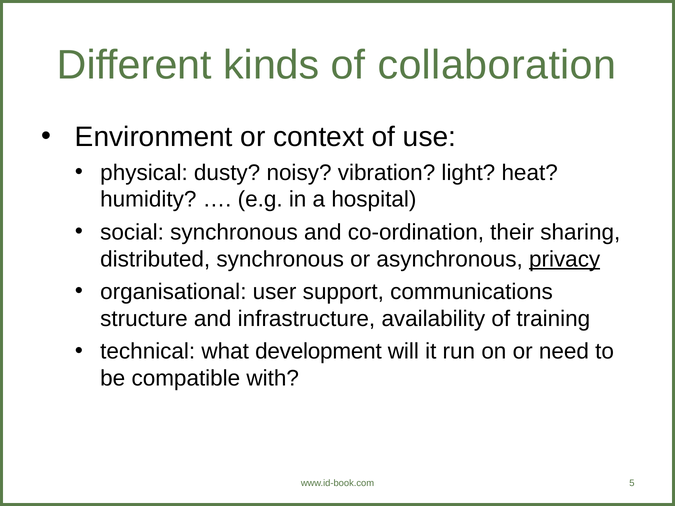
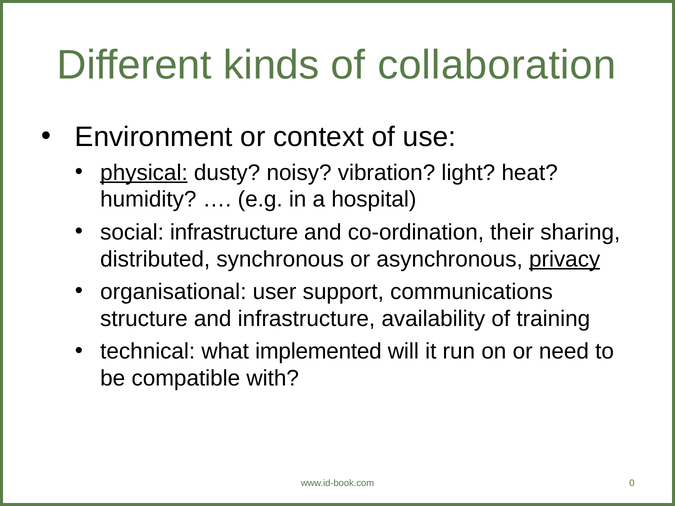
physical underline: none -> present
social synchronous: synchronous -> infrastructure
development: development -> implemented
5: 5 -> 0
